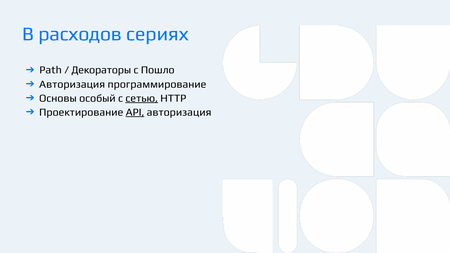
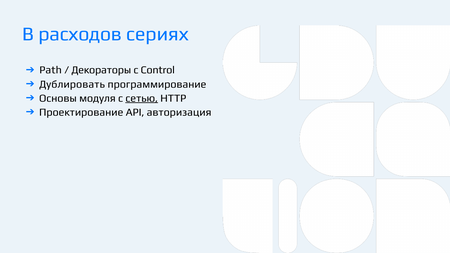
Пошло: Пошло -> Control
Авторизация at (72, 84): Авторизация -> Дублировать
особый: особый -> модуля
API underline: present -> none
